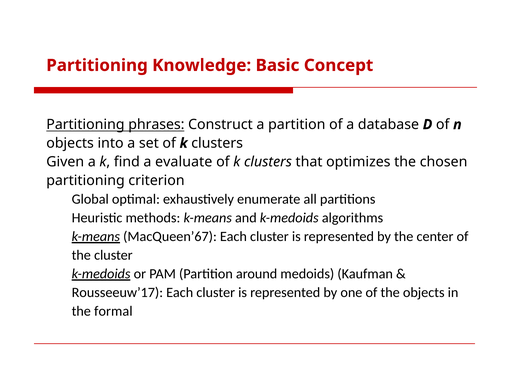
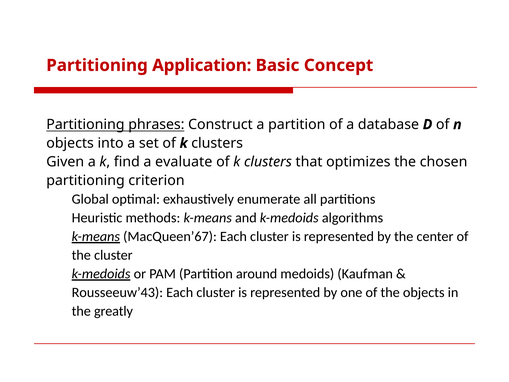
Knowledge: Knowledge -> Application
Rousseeuw’17: Rousseeuw’17 -> Rousseeuw’43
formal: formal -> greatly
